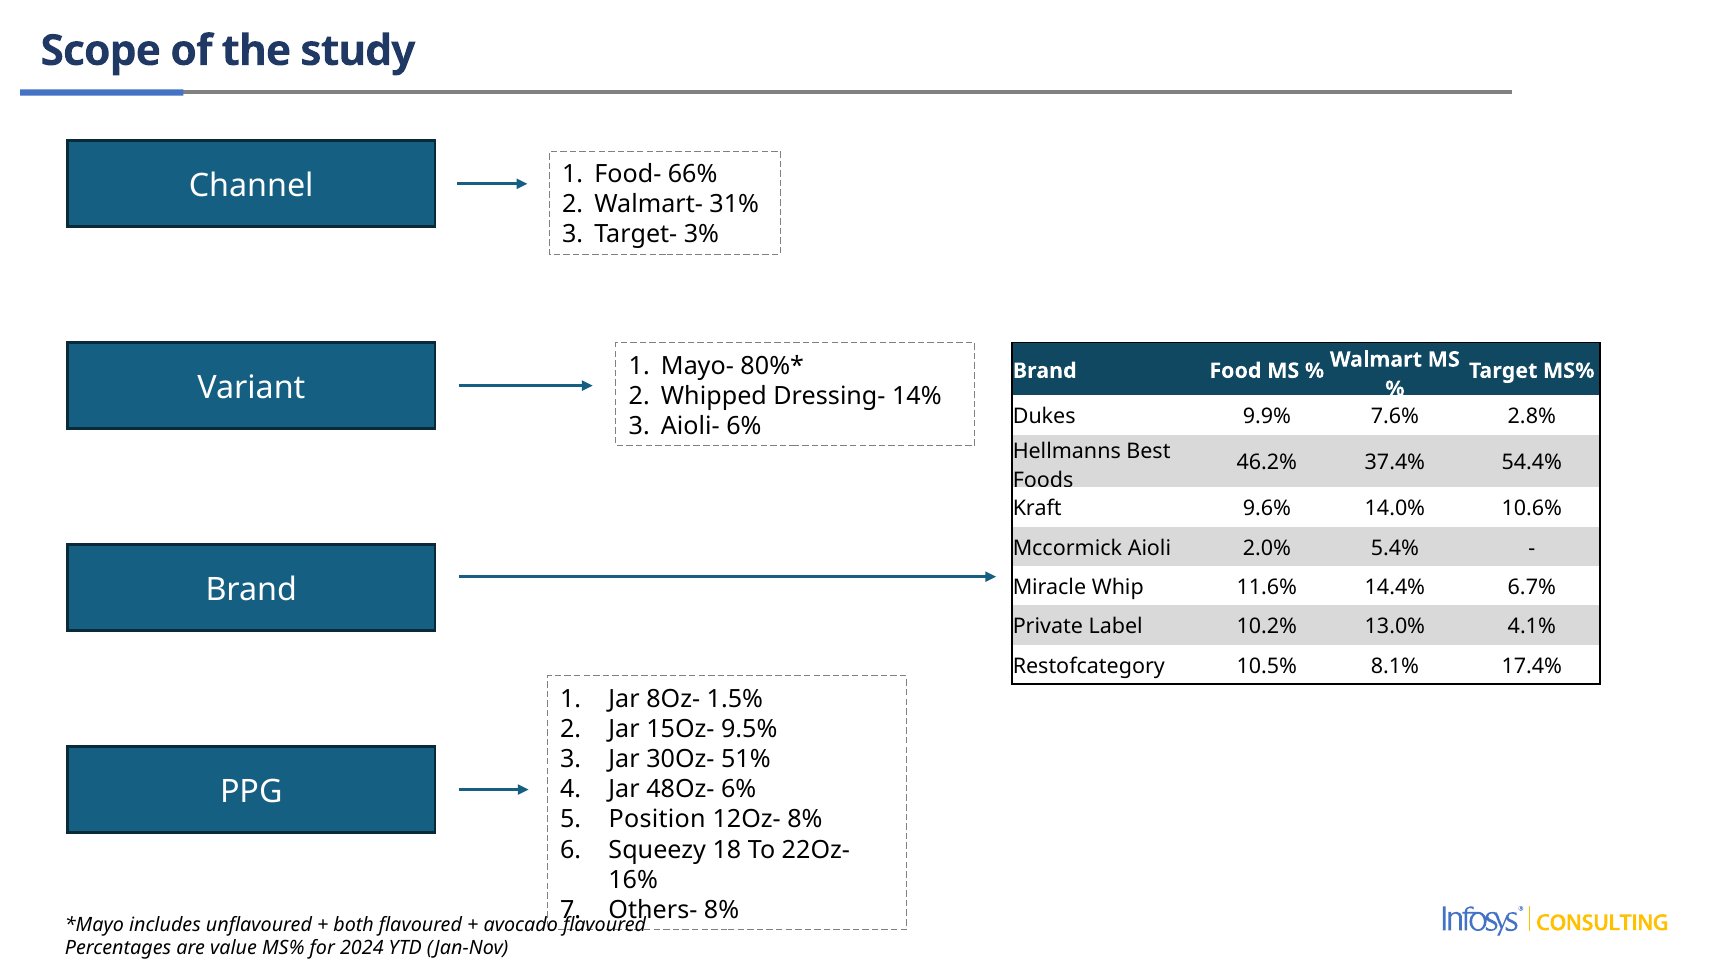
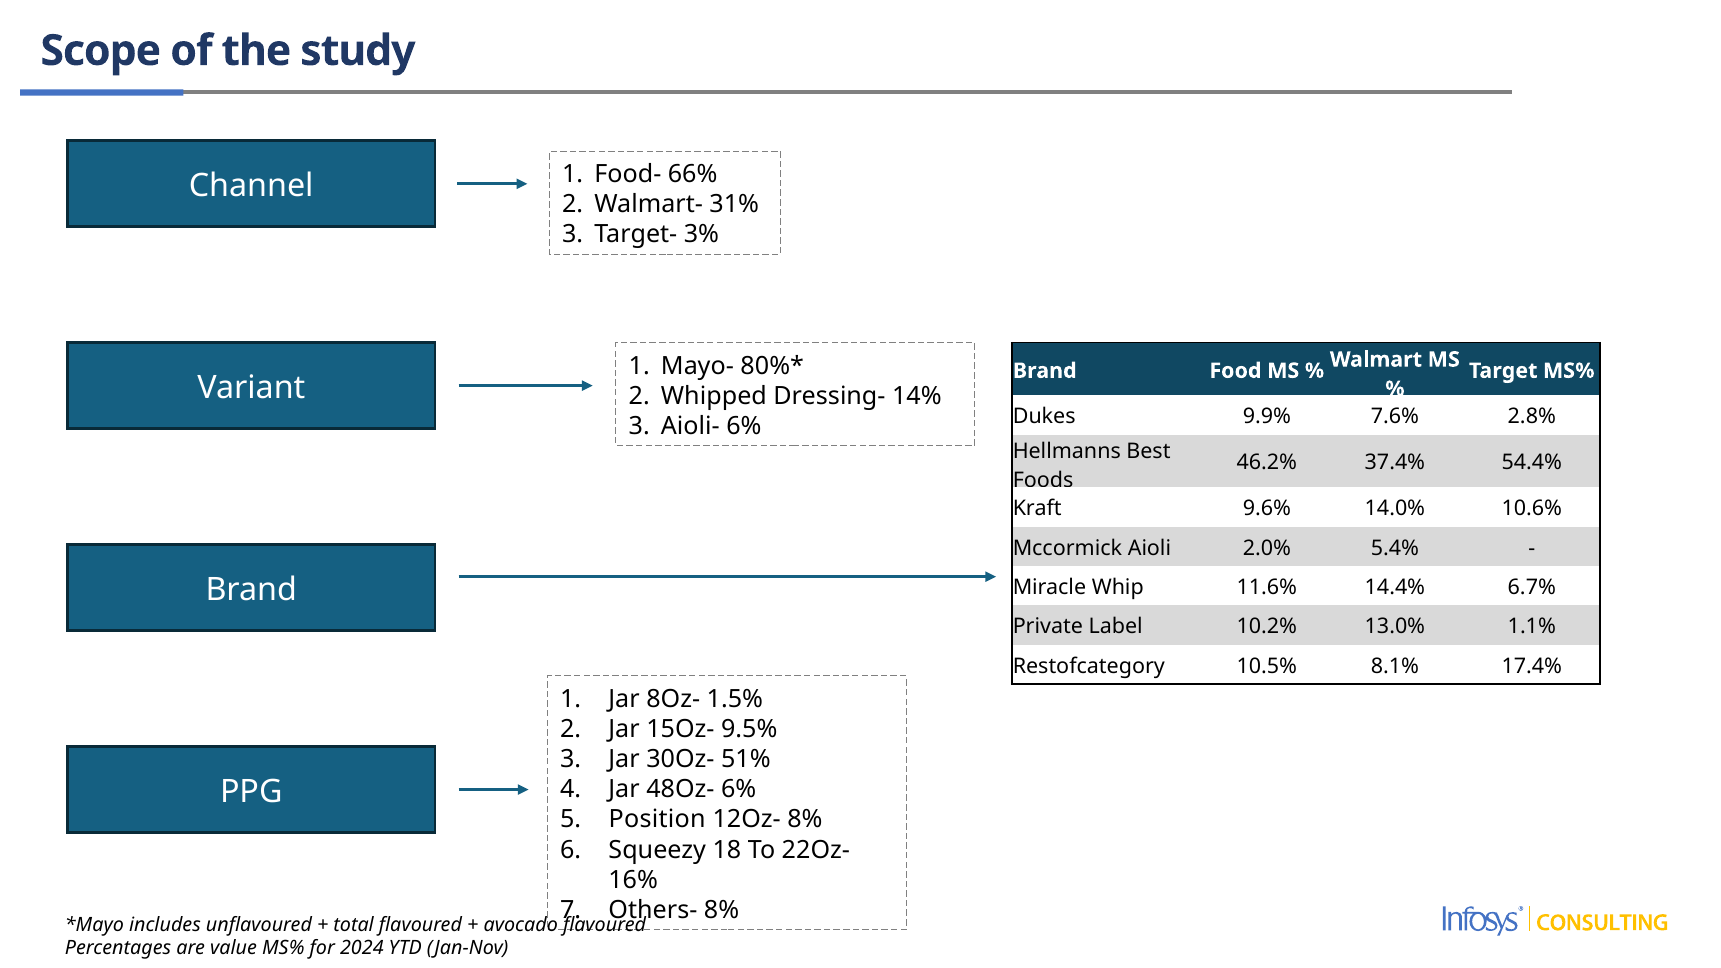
4.1%: 4.1% -> 1.1%
both: both -> total
